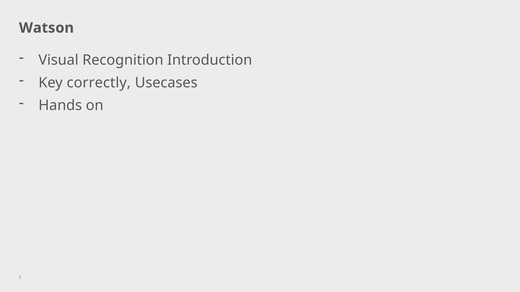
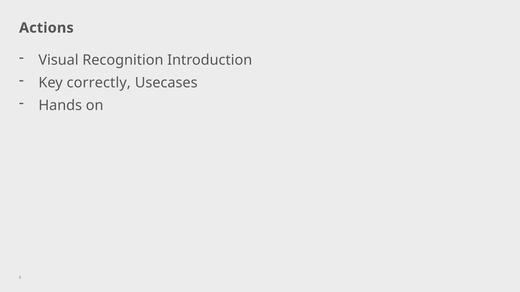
Watson: Watson -> Actions
